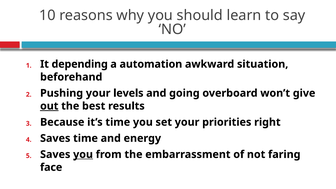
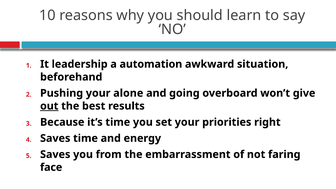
depending: depending -> leadership
levels: levels -> alone
you at (83, 154) underline: present -> none
